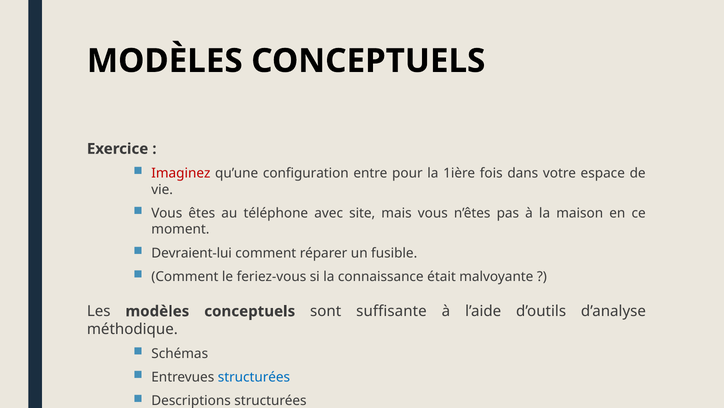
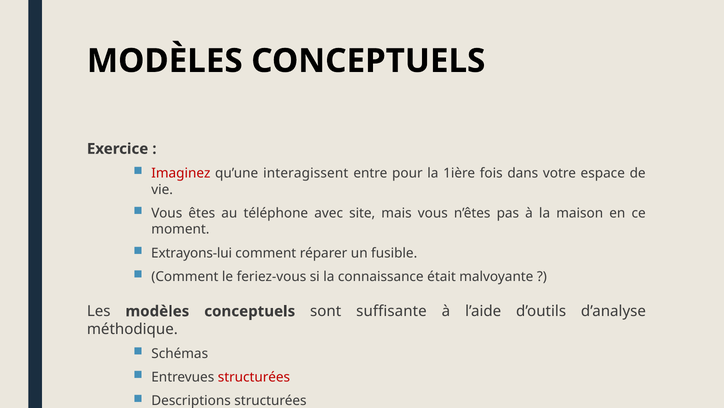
configuration: configuration -> interagissent
Devraient-lui: Devraient-lui -> Extrayons-lui
structurées at (254, 377) colour: blue -> red
